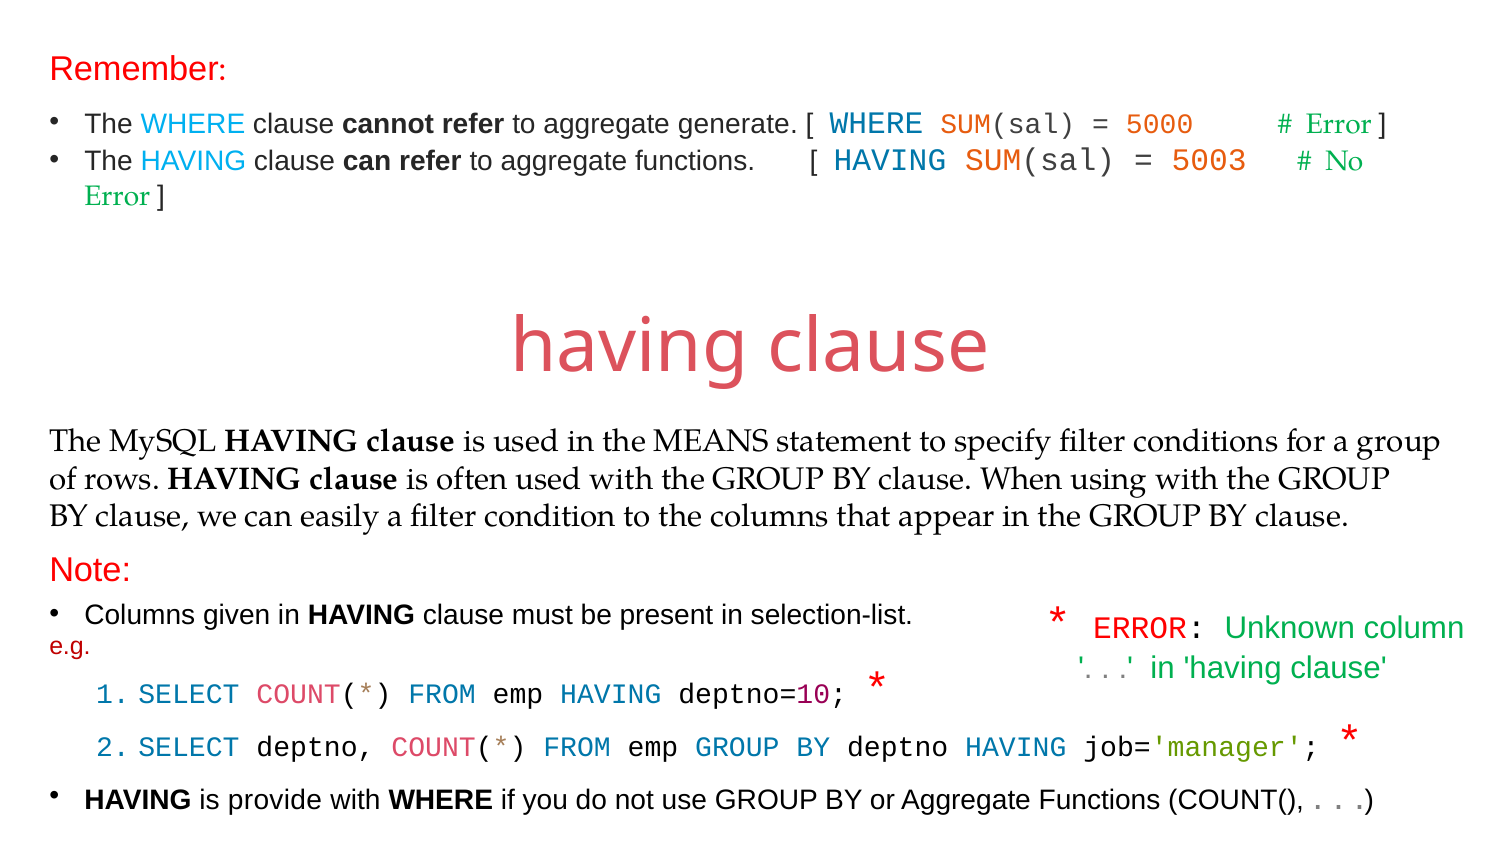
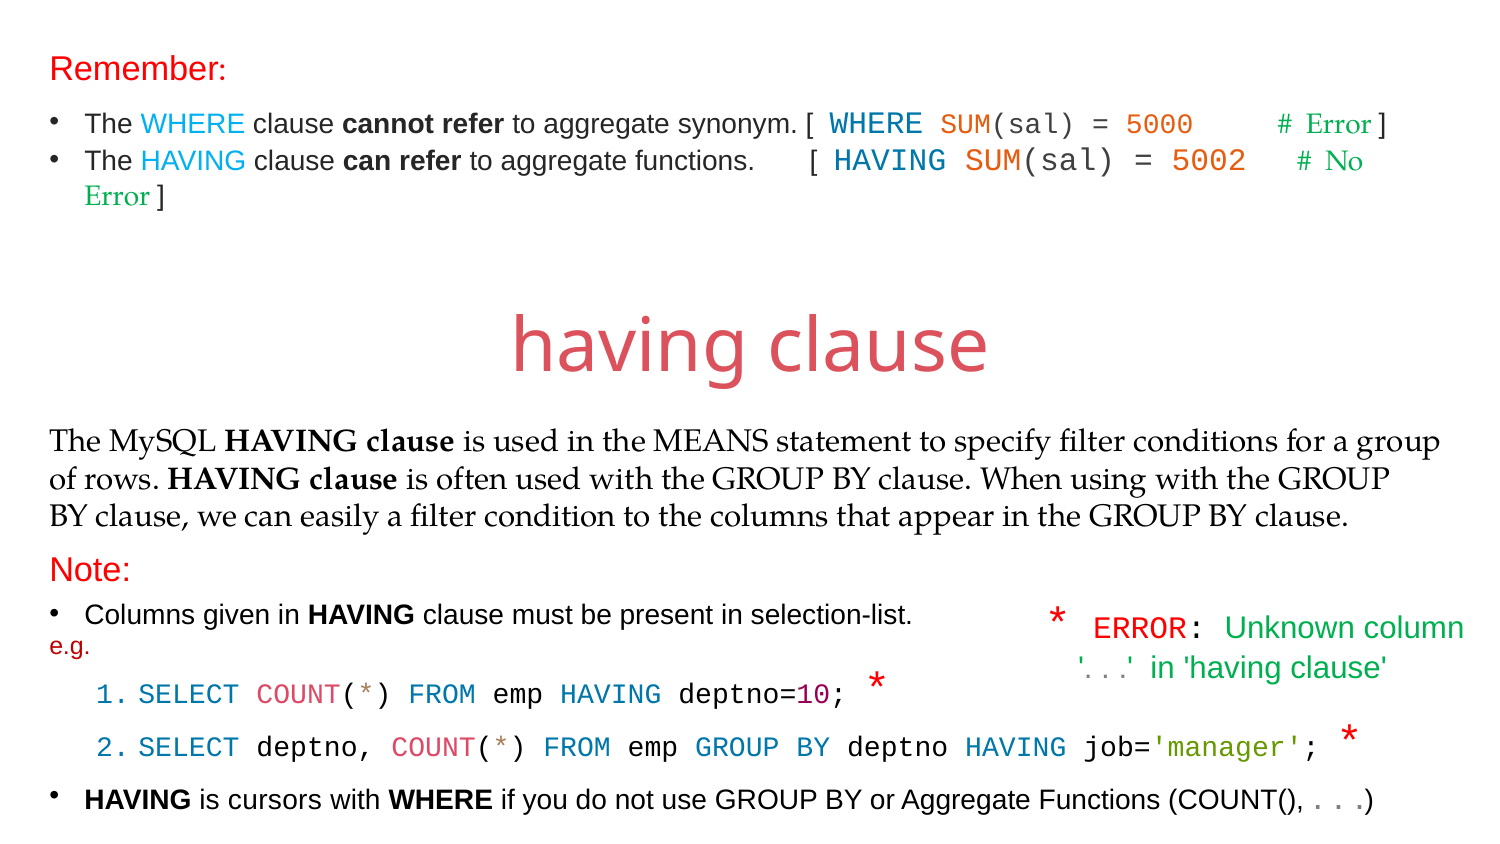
generate: generate -> synonym
5003: 5003 -> 5002
provide: provide -> cursors
